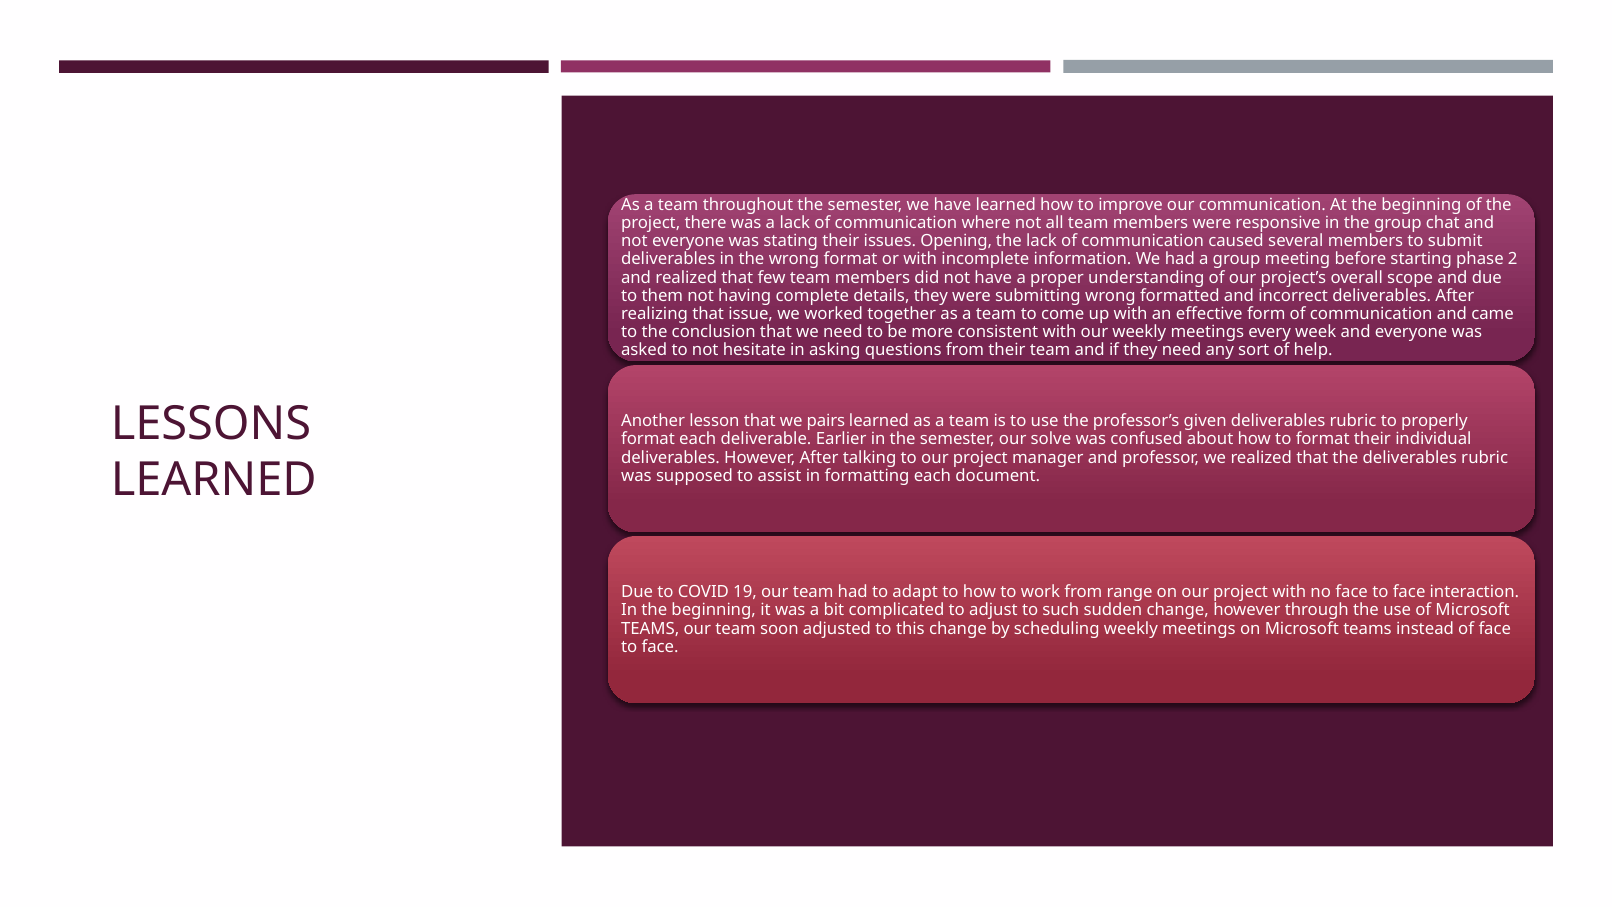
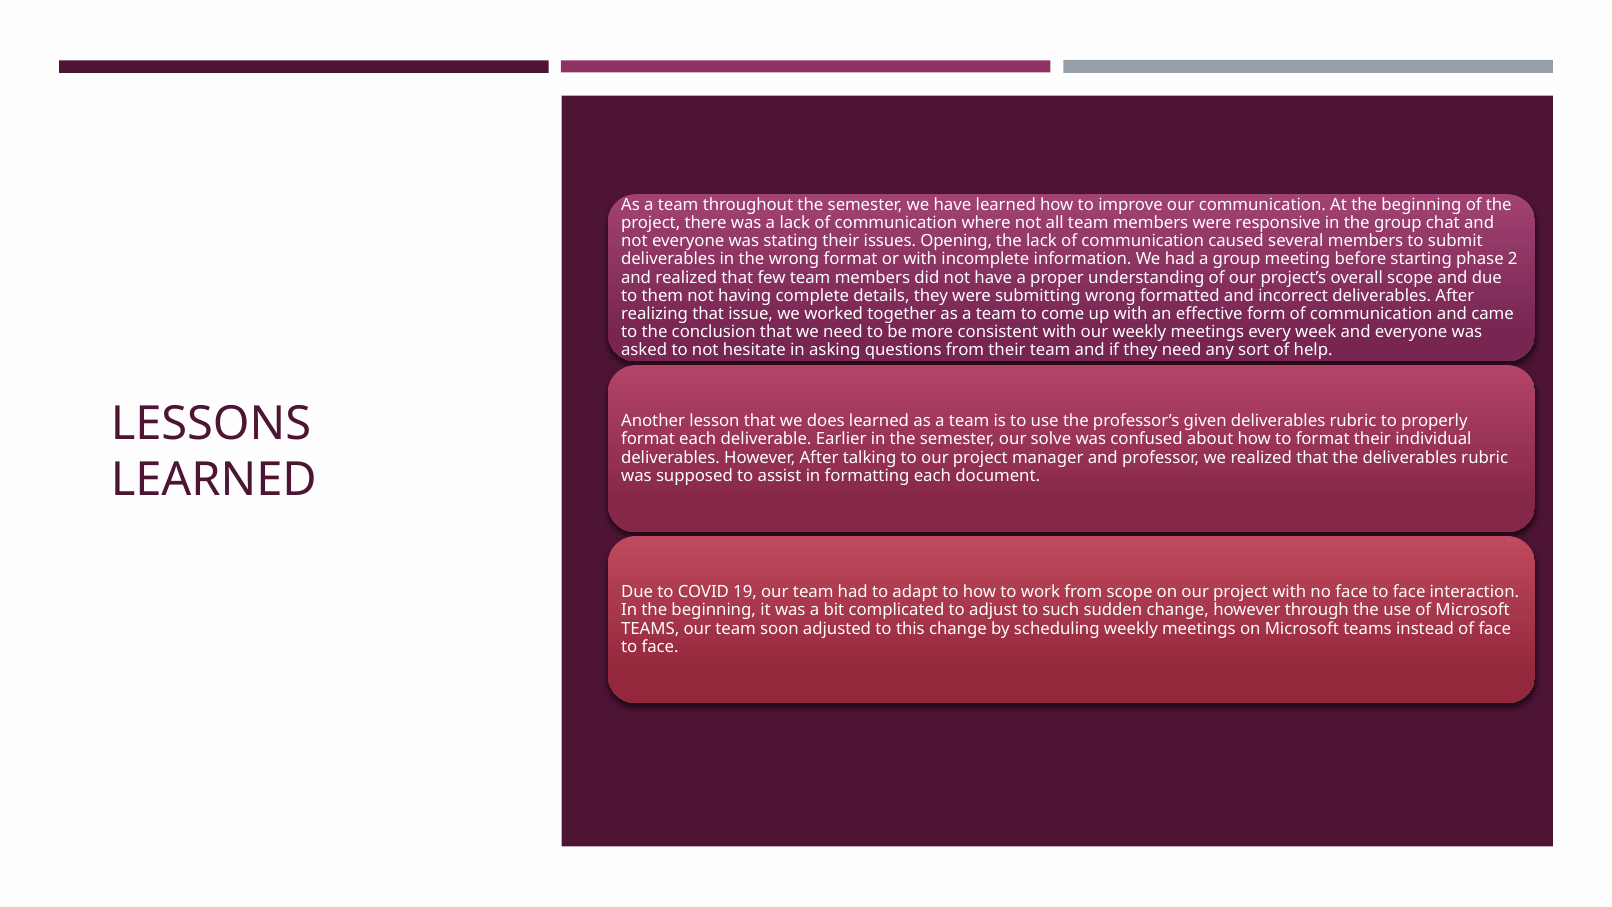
pairs: pairs -> does
from range: range -> scope
